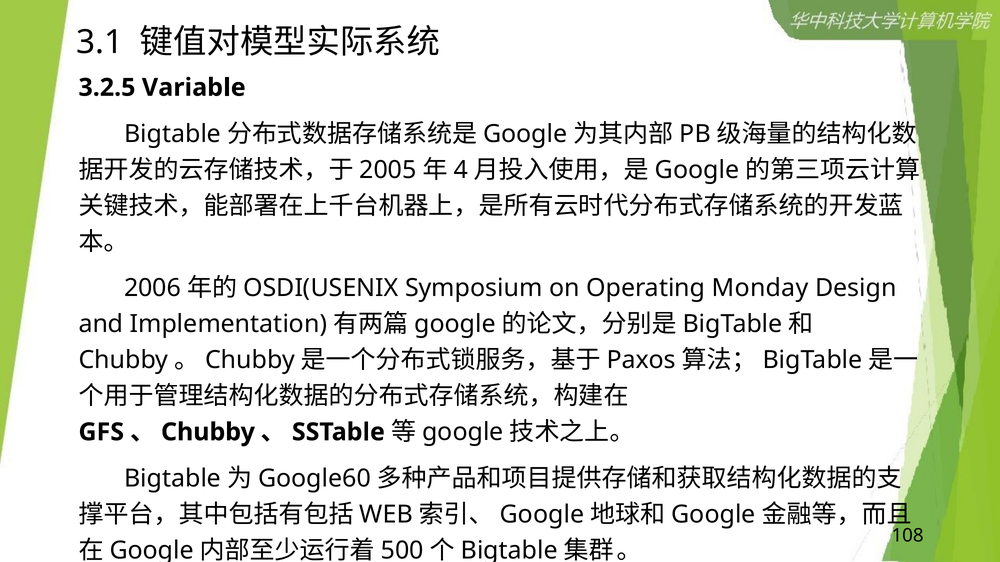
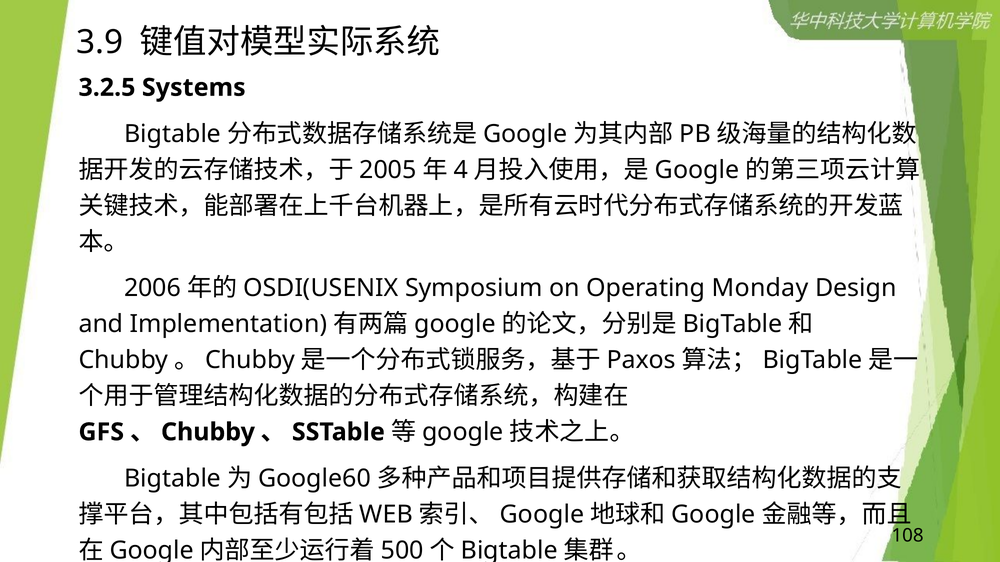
3.1: 3.1 -> 3.9
Variable: Variable -> Systems
